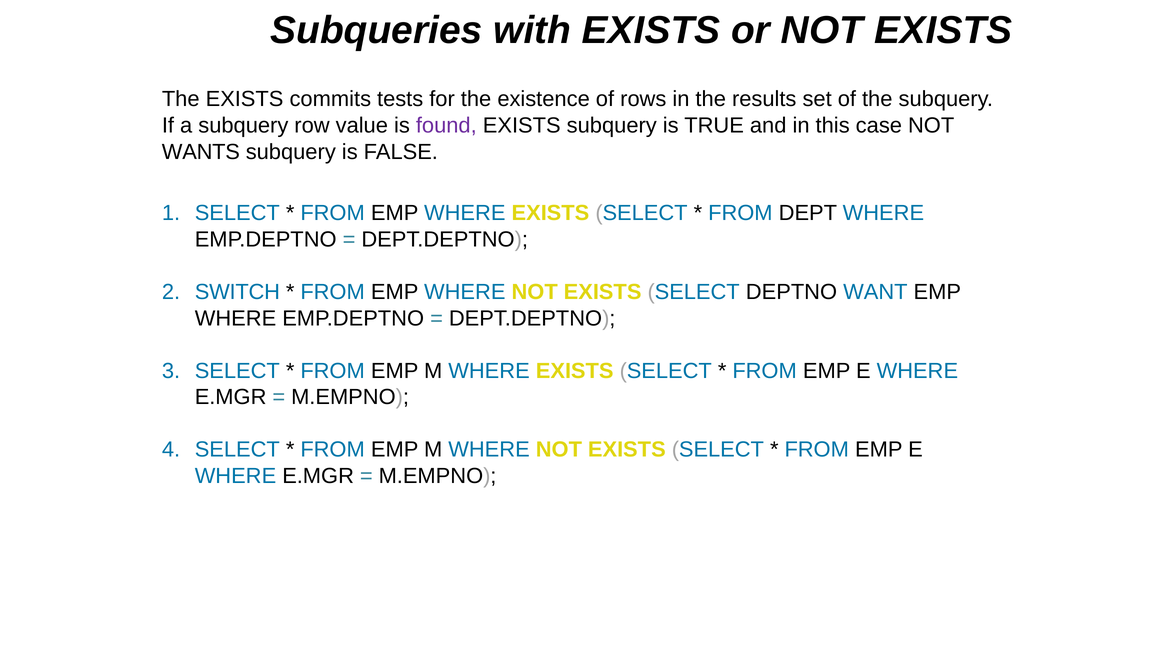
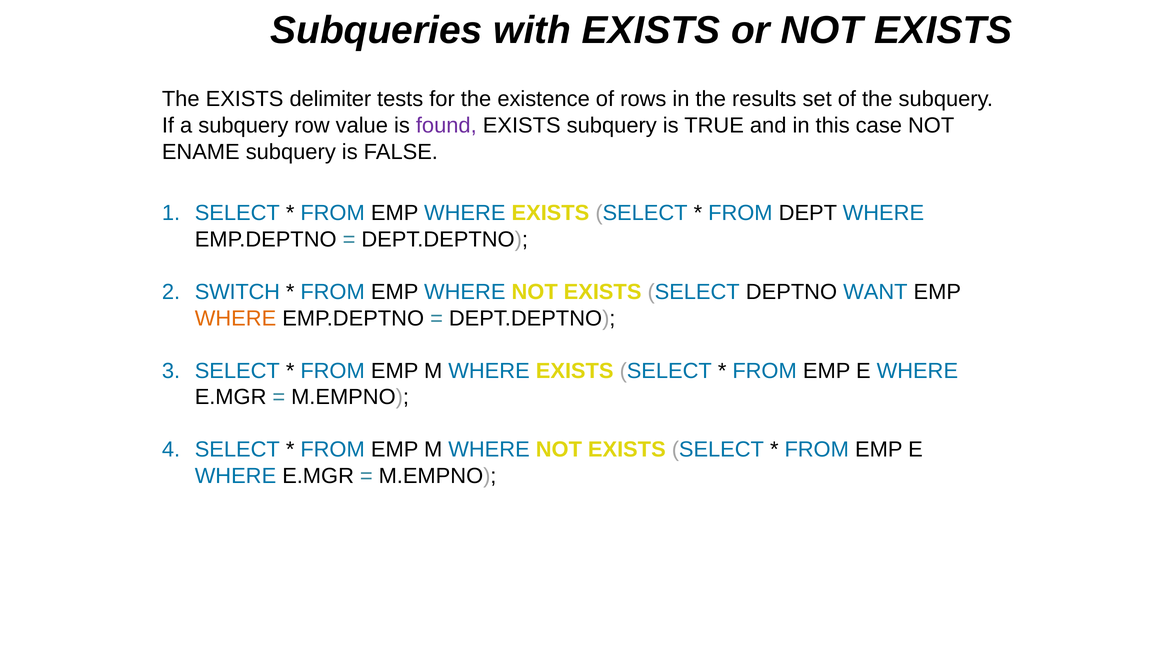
commits: commits -> delimiter
WANTS: WANTS -> ENAME
WHERE at (236, 318) colour: black -> orange
